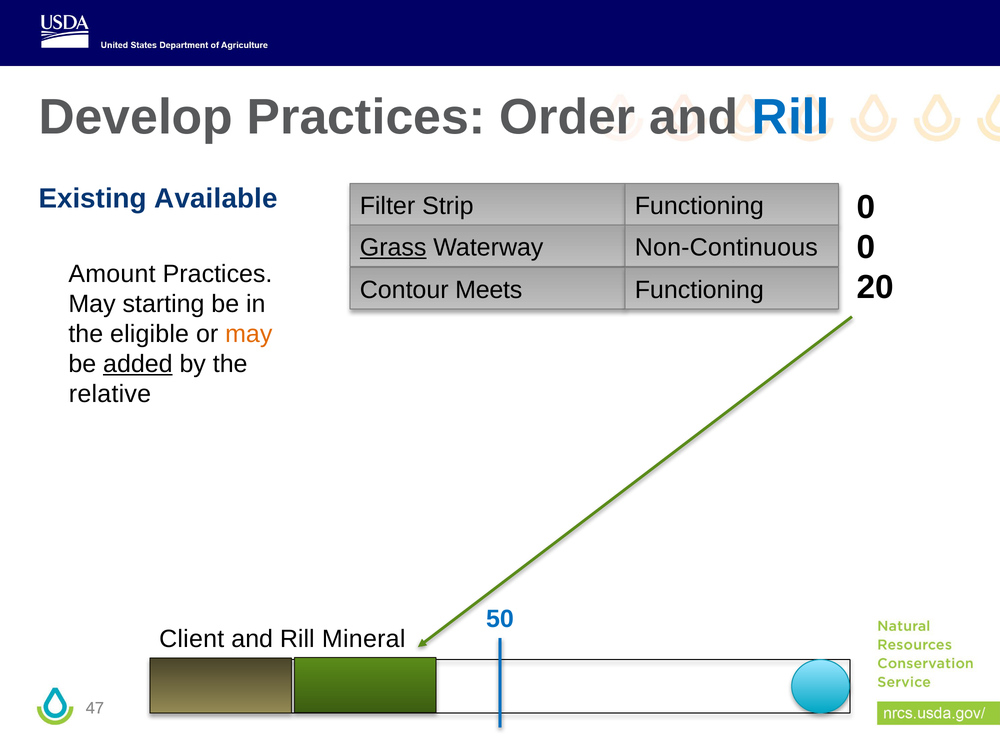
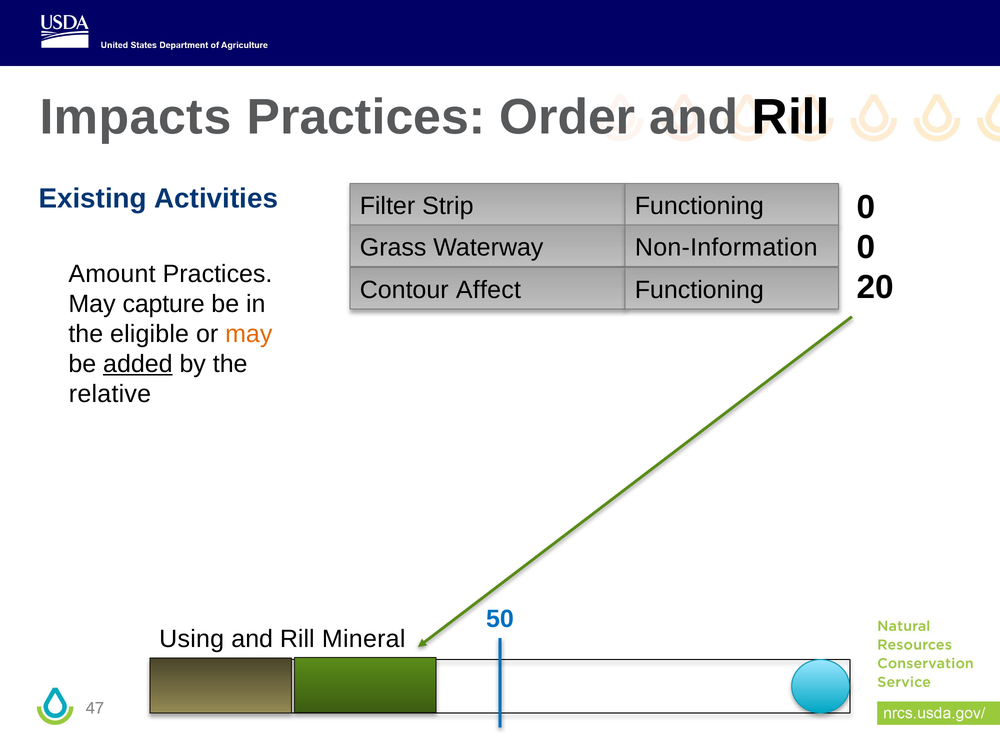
Develop: Develop -> Impacts
Rill at (791, 117) colour: blue -> black
Available: Available -> Activities
Grass underline: present -> none
Non-Continuous: Non-Continuous -> Non-Information
Meets: Meets -> Affect
starting: starting -> capture
Client: Client -> Using
